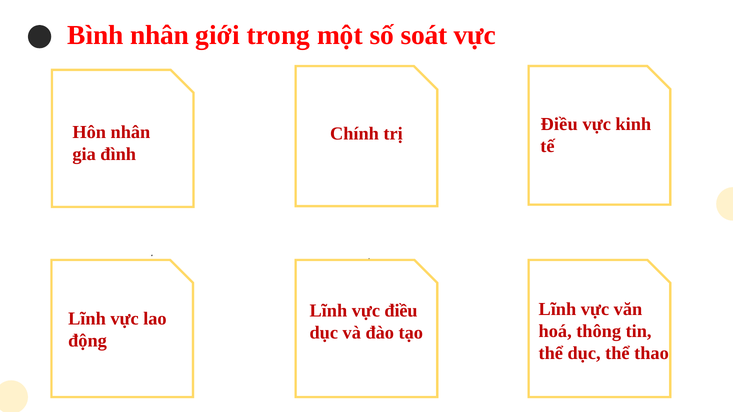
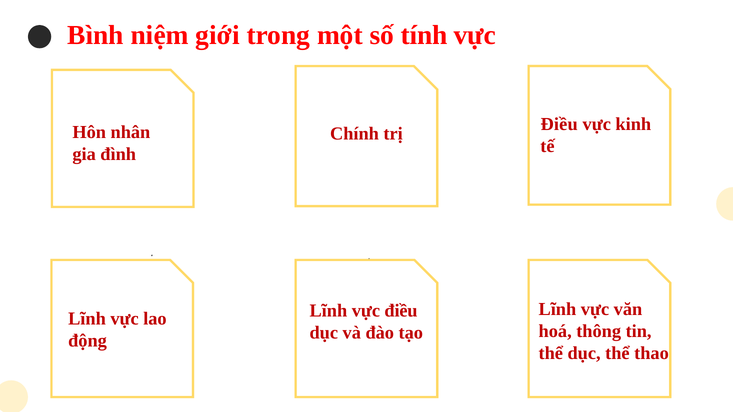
Bình nhân: nhân -> niệm
soát: soát -> tính
